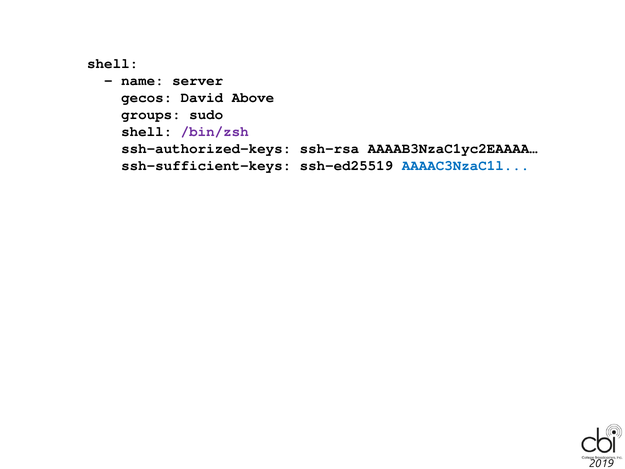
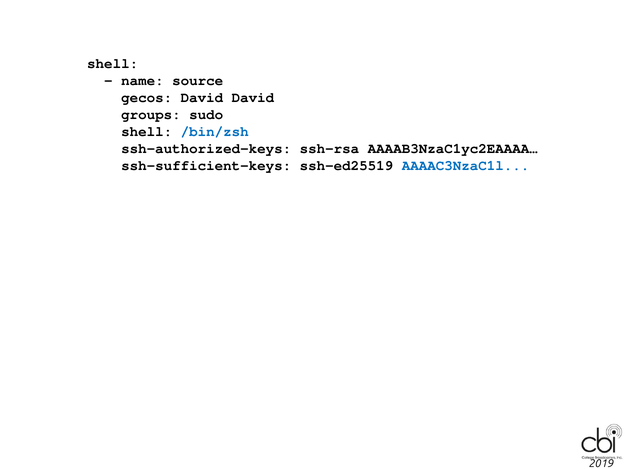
server: server -> source
David Above: Above -> David
/bin/zsh colour: purple -> blue
